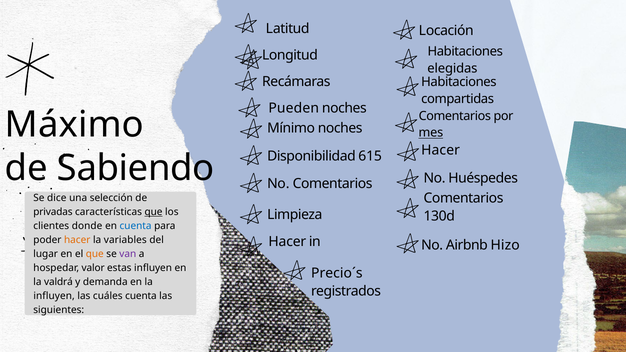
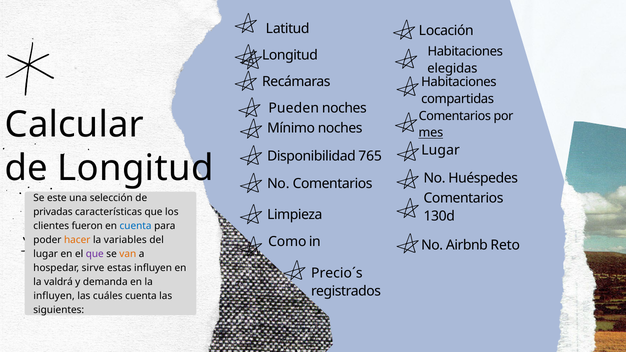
Máximo: Máximo -> Calcular
Hacer at (441, 150): Hacer -> Lugar
615: 615 -> 765
de Sabiendo: Sabiendo -> Longitud
dice: dice -> este
que at (154, 212) underline: present -> none
donde: donde -> fueron
Hacer at (287, 242): Hacer -> Como
Hizo: Hizo -> Reto
que at (95, 254) colour: orange -> purple
van colour: purple -> orange
valor: valor -> sirve
